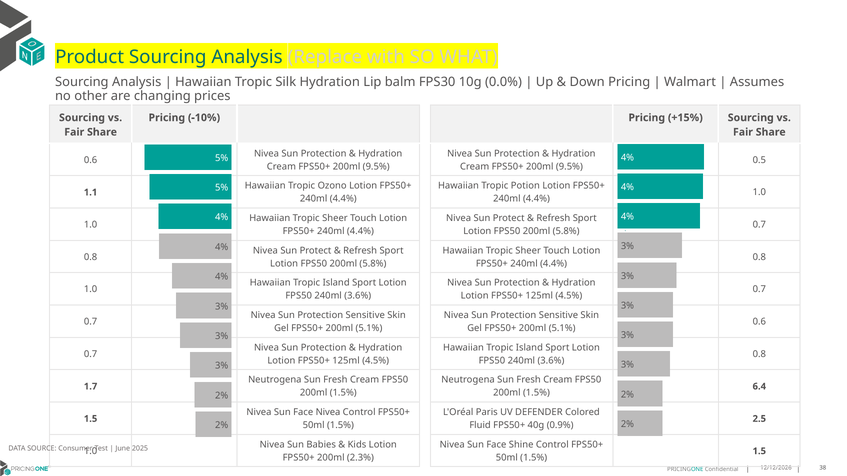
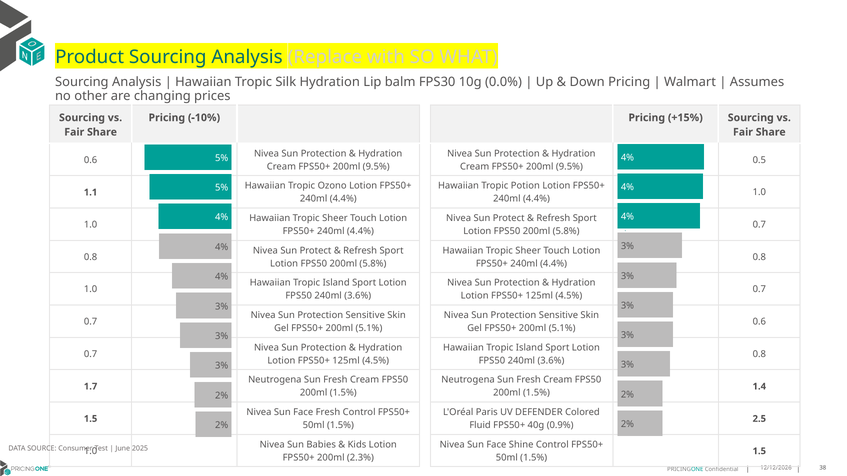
6.4: 6.4 -> 1.4
Face Nivea: Nivea -> Fresh
